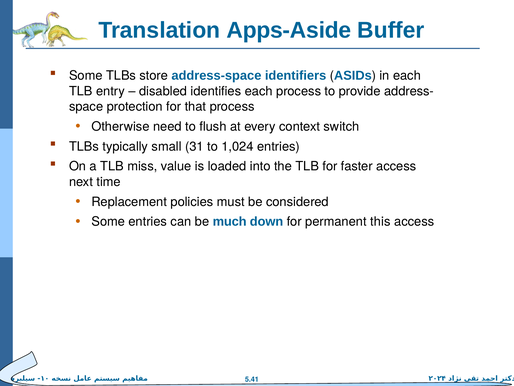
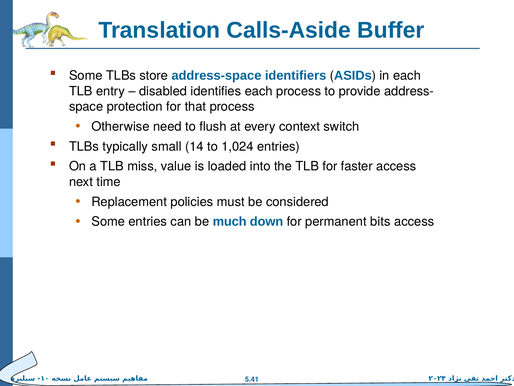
Apps-Aside: Apps-Aside -> Calls-Aside
31: 31 -> 14
this: this -> bits
